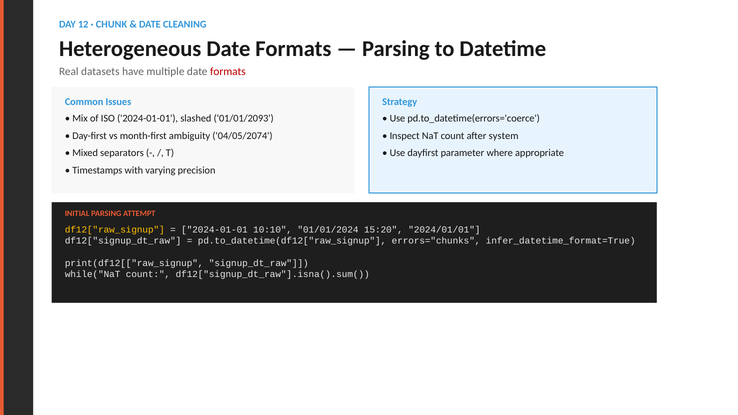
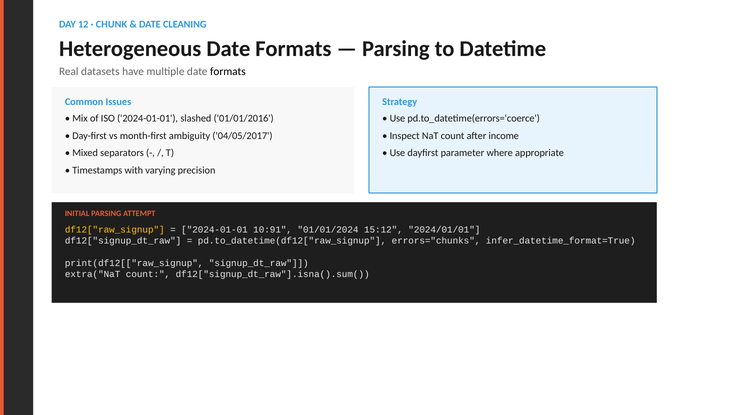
formats at (228, 72) colour: red -> black
01/01/2093: 01/01/2093 -> 01/01/2016
04/05/2074: 04/05/2074 -> 04/05/2017
system: system -> income
10:10: 10:10 -> 10:91
15:20: 15:20 -> 15:12
while("NaT: while("NaT -> extra("NaT
